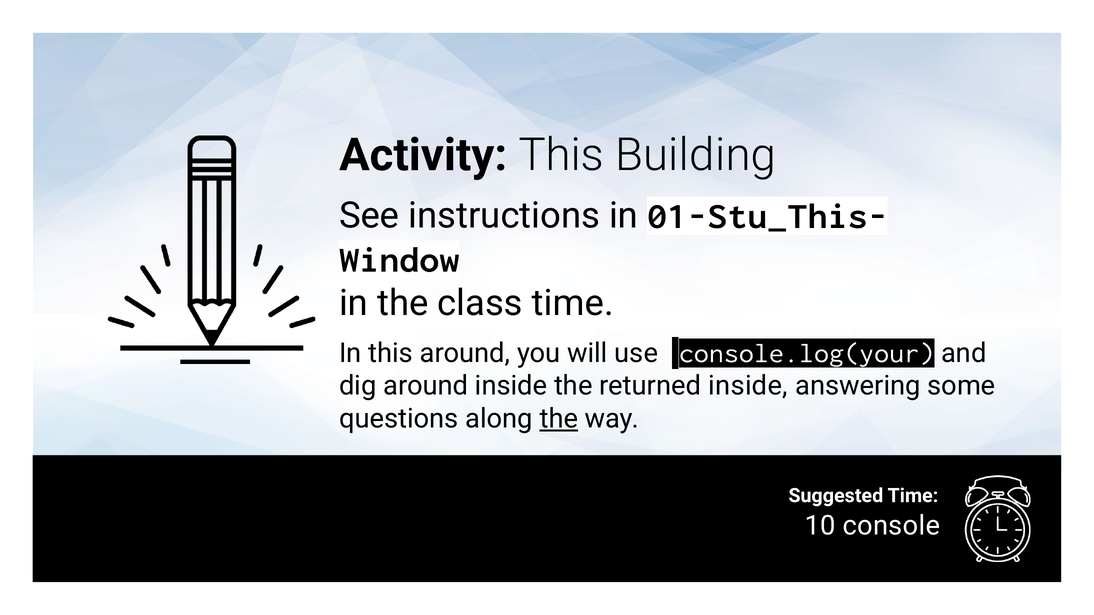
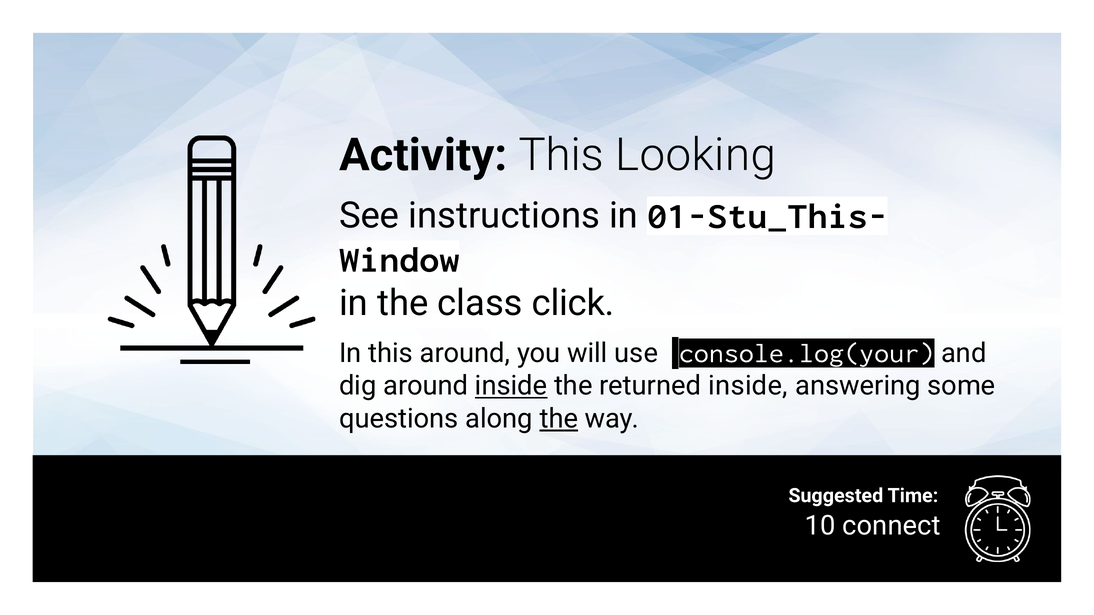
Building: Building -> Looking
class time: time -> click
inside at (511, 386) underline: none -> present
console: console -> connect
